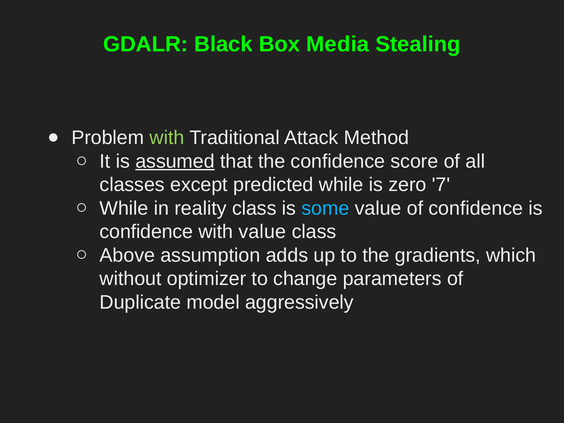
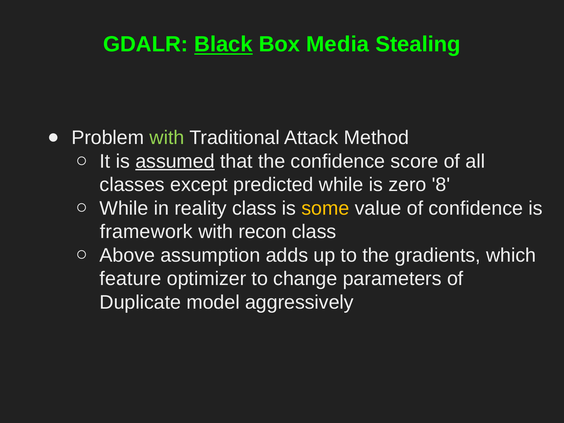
Black underline: none -> present
7: 7 -> 8
some colour: light blue -> yellow
confidence at (146, 232): confidence -> framework
with value: value -> recon
without: without -> feature
